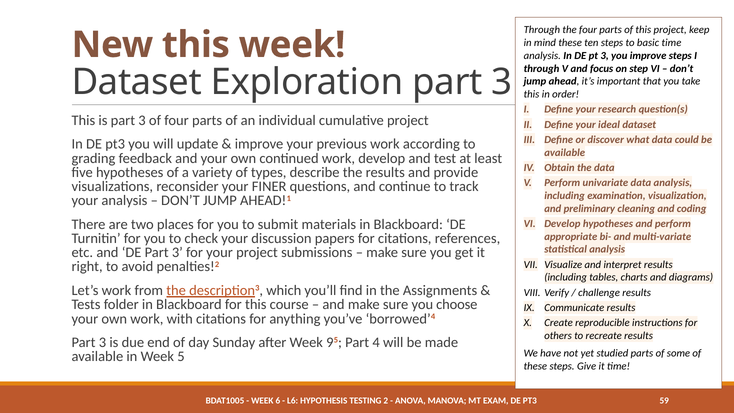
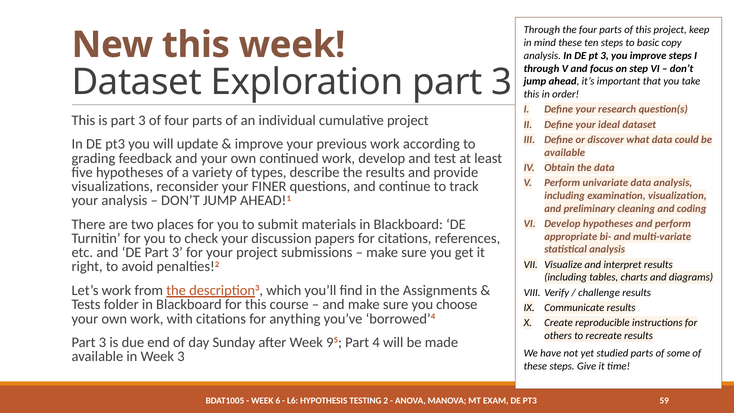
basic time: time -> copy
Week 5: 5 -> 3
